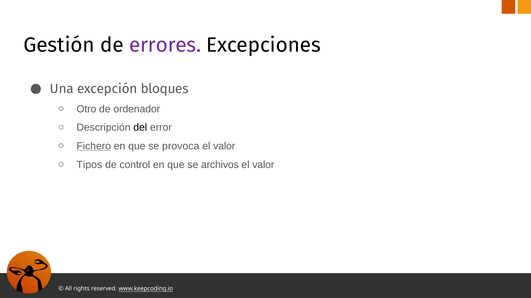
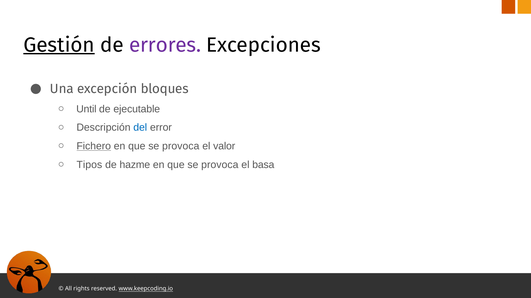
Gestión underline: none -> present
Otro: Otro -> Until
ordenador: ordenador -> ejecutable
del colour: black -> blue
control: control -> hazme
archivos at (220, 165): archivos -> provoca
valor at (263, 165): valor -> basa
